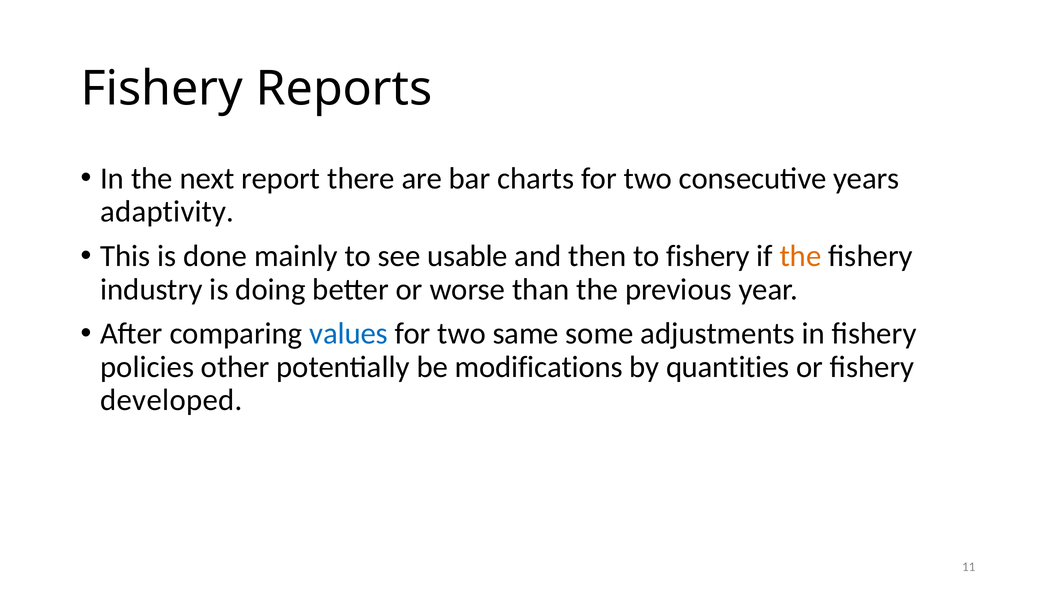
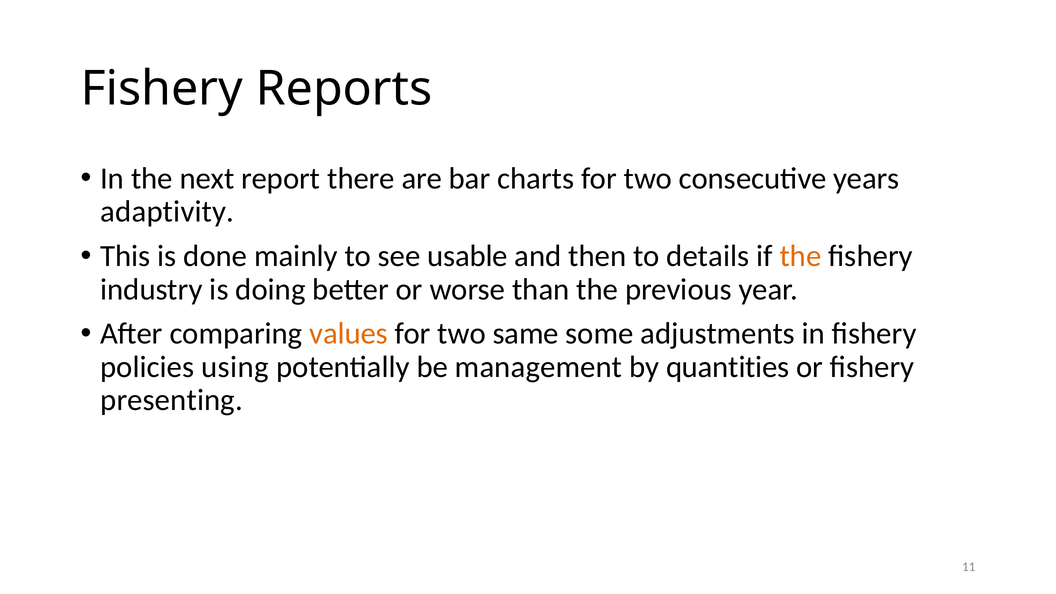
to fishery: fishery -> details
values colour: blue -> orange
other: other -> using
modifications: modifications -> management
developed: developed -> presenting
